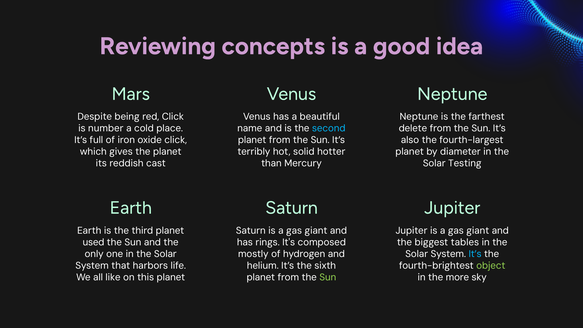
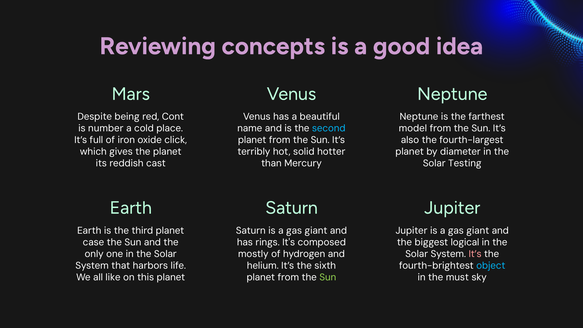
red Click: Click -> Cont
delete: delete -> model
used: used -> case
tables: tables -> logical
It’s at (475, 254) colour: light blue -> pink
object colour: light green -> light blue
more: more -> must
